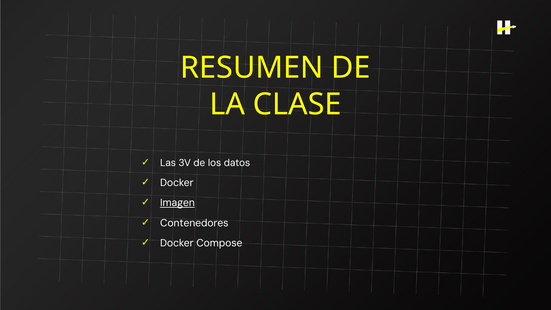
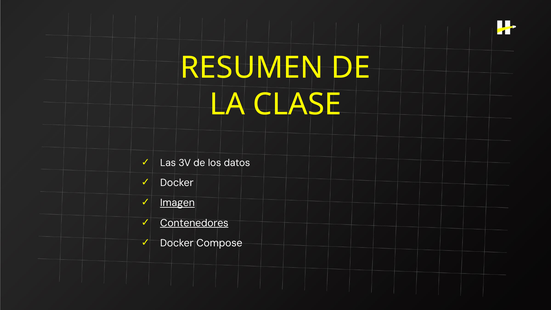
Contenedores underline: none -> present
